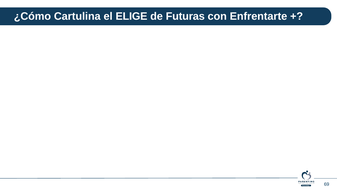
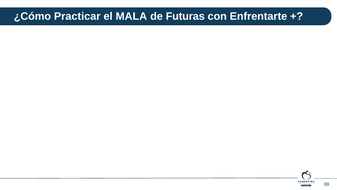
Cartulina: Cartulina -> Practicar
ELIGE: ELIGE -> MALA
